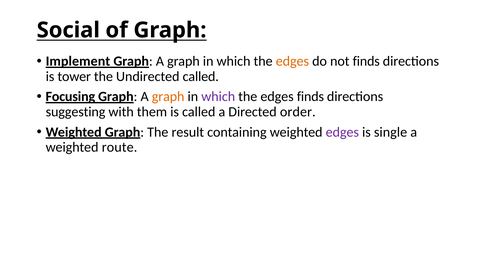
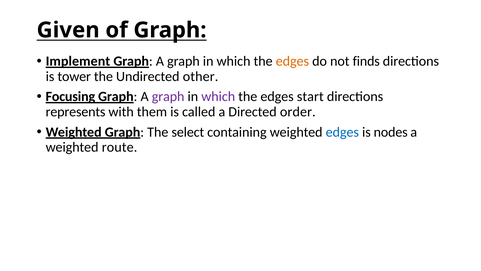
Social: Social -> Given
Undirected called: called -> other
graph at (168, 97) colour: orange -> purple
edges finds: finds -> start
suggesting: suggesting -> represents
result: result -> select
edges at (342, 132) colour: purple -> blue
single: single -> nodes
